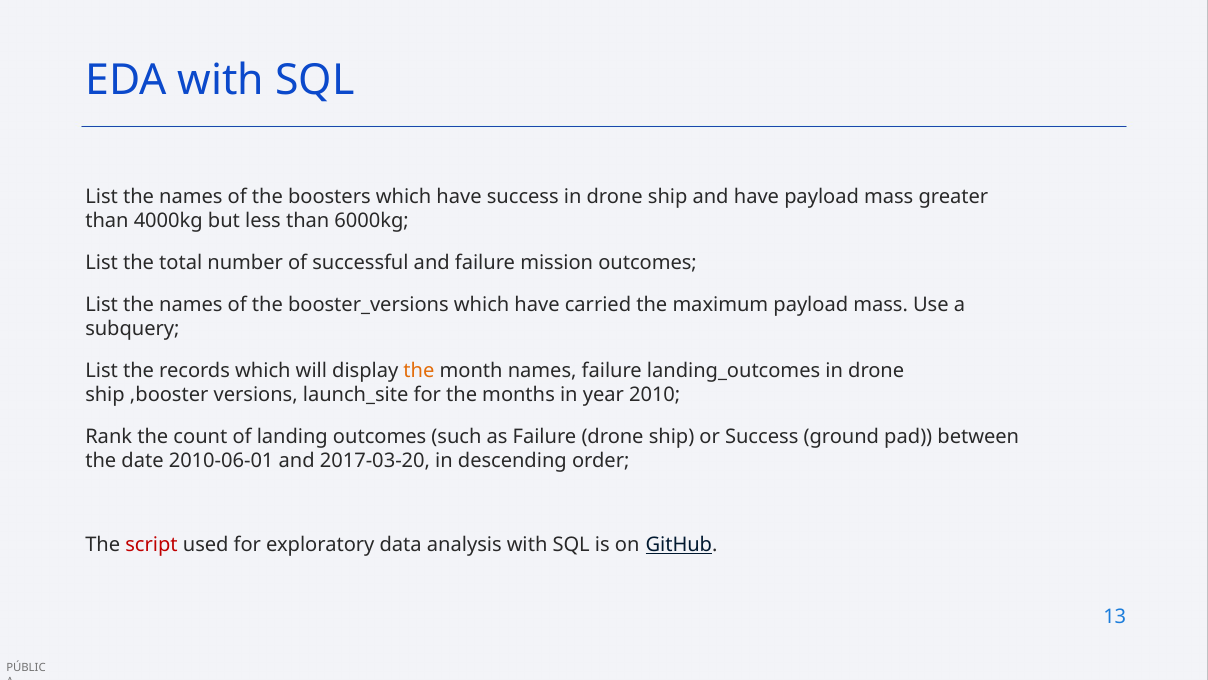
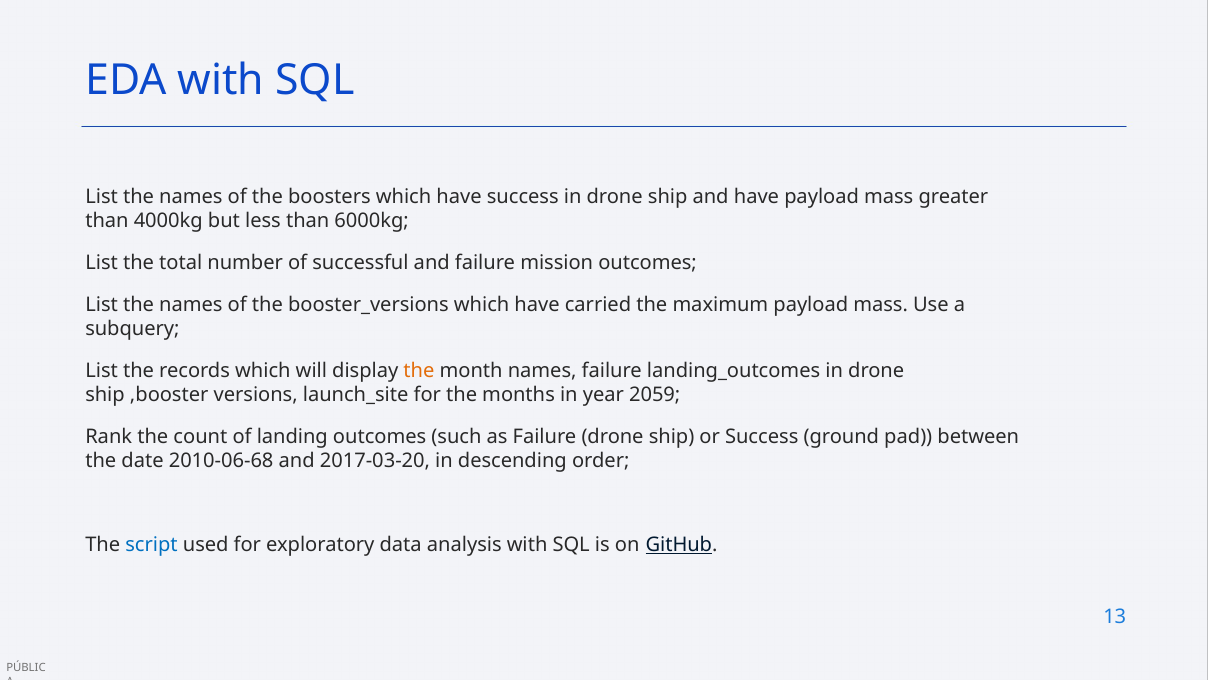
2010: 2010 -> 2059
2010-06-01: 2010-06-01 -> 2010-06-68
script colour: red -> blue
